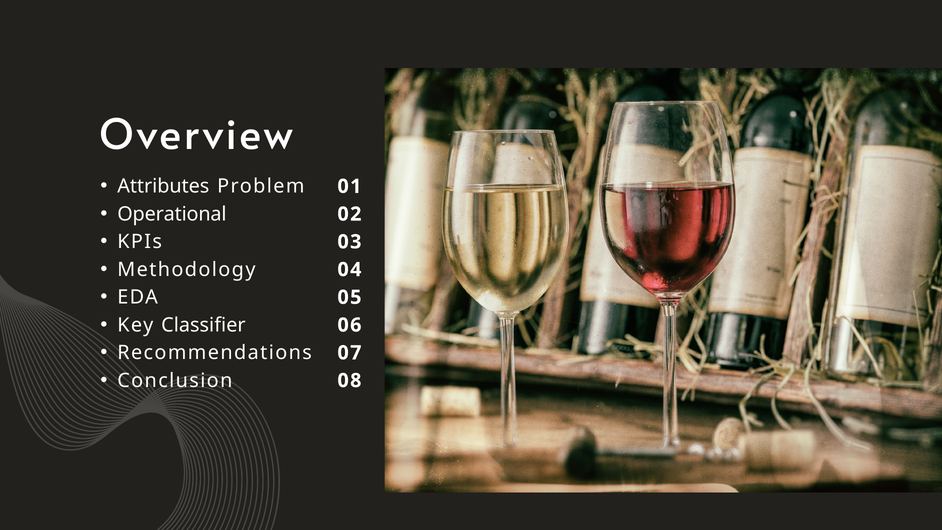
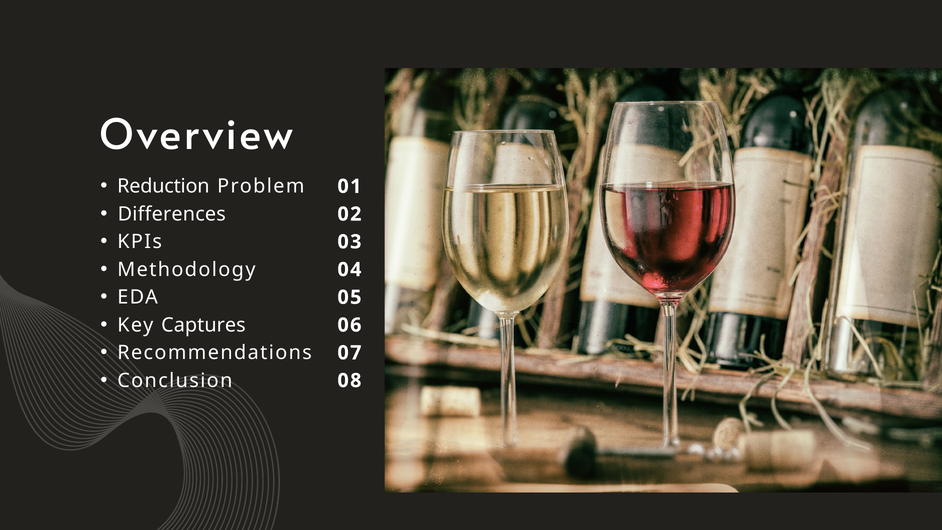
Attributes: Attributes -> Reduction
Operational: Operational -> Differences
Classifier: Classifier -> Captures
